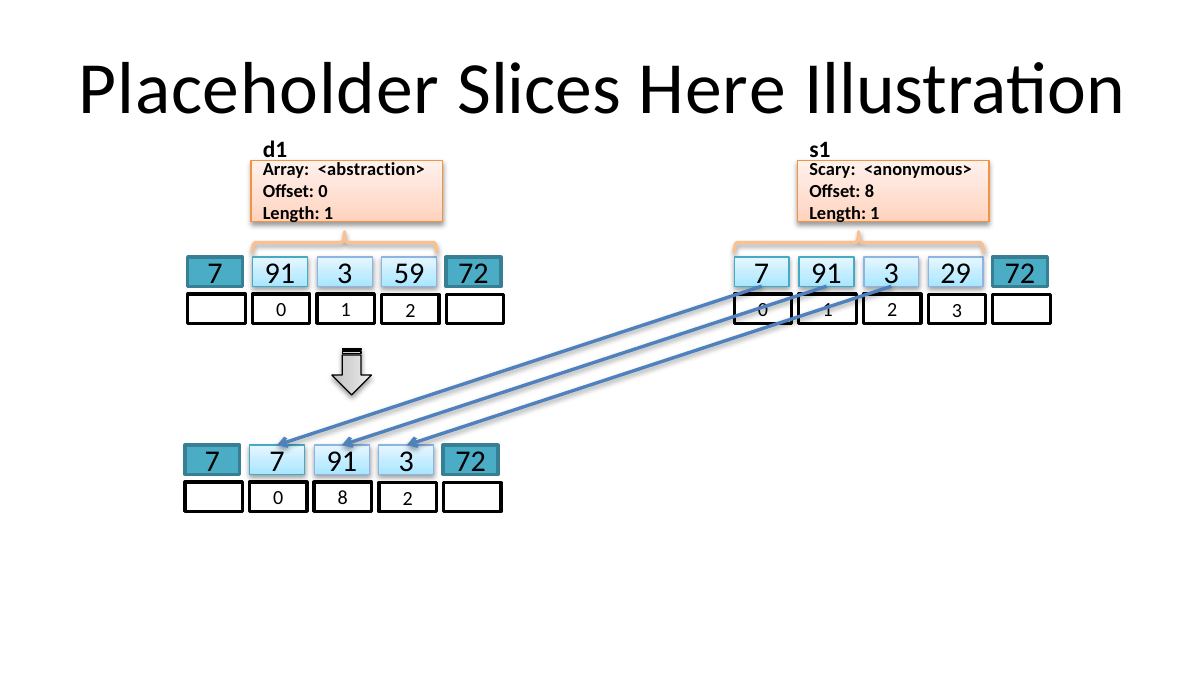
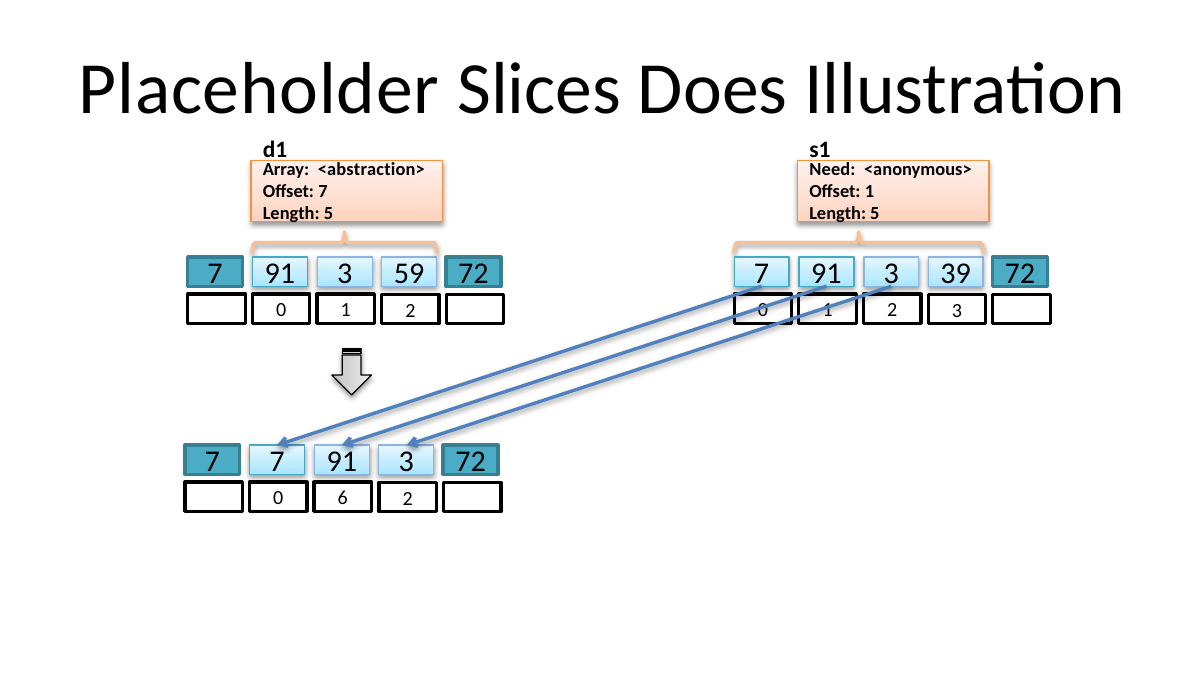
Here: Here -> Does
Scary: Scary -> Need
Offset 0: 0 -> 7
Offset 8: 8 -> 1
1 at (328, 213): 1 -> 5
1 at (875, 213): 1 -> 5
29: 29 -> 39
0 8: 8 -> 6
